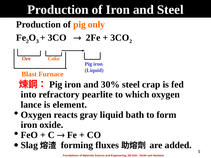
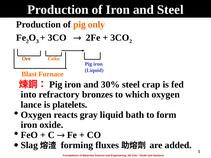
pearlite: pearlite -> bronzes
element: element -> platelets
